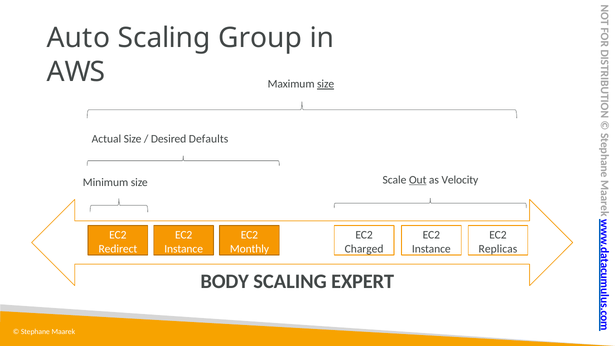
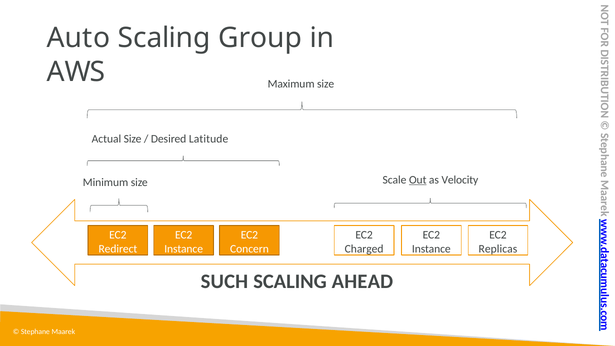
size at (326, 84) underline: present -> none
Defaults: Defaults -> Latitude
Monthly: Monthly -> Concern
BODY: BODY -> SUCH
EXPERT: EXPERT -> AHEAD
